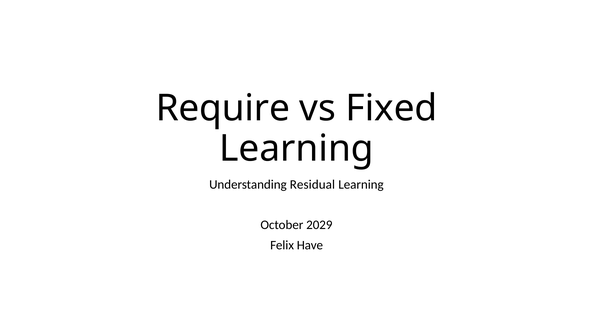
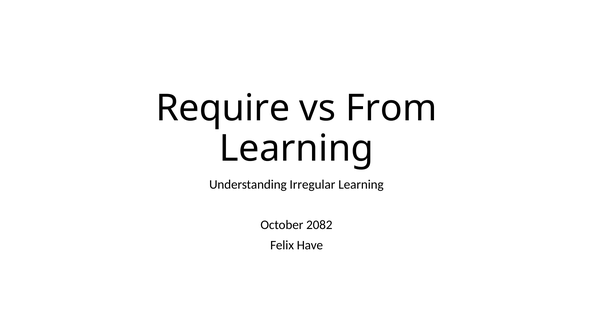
Fixed: Fixed -> From
Residual: Residual -> Irregular
2029: 2029 -> 2082
